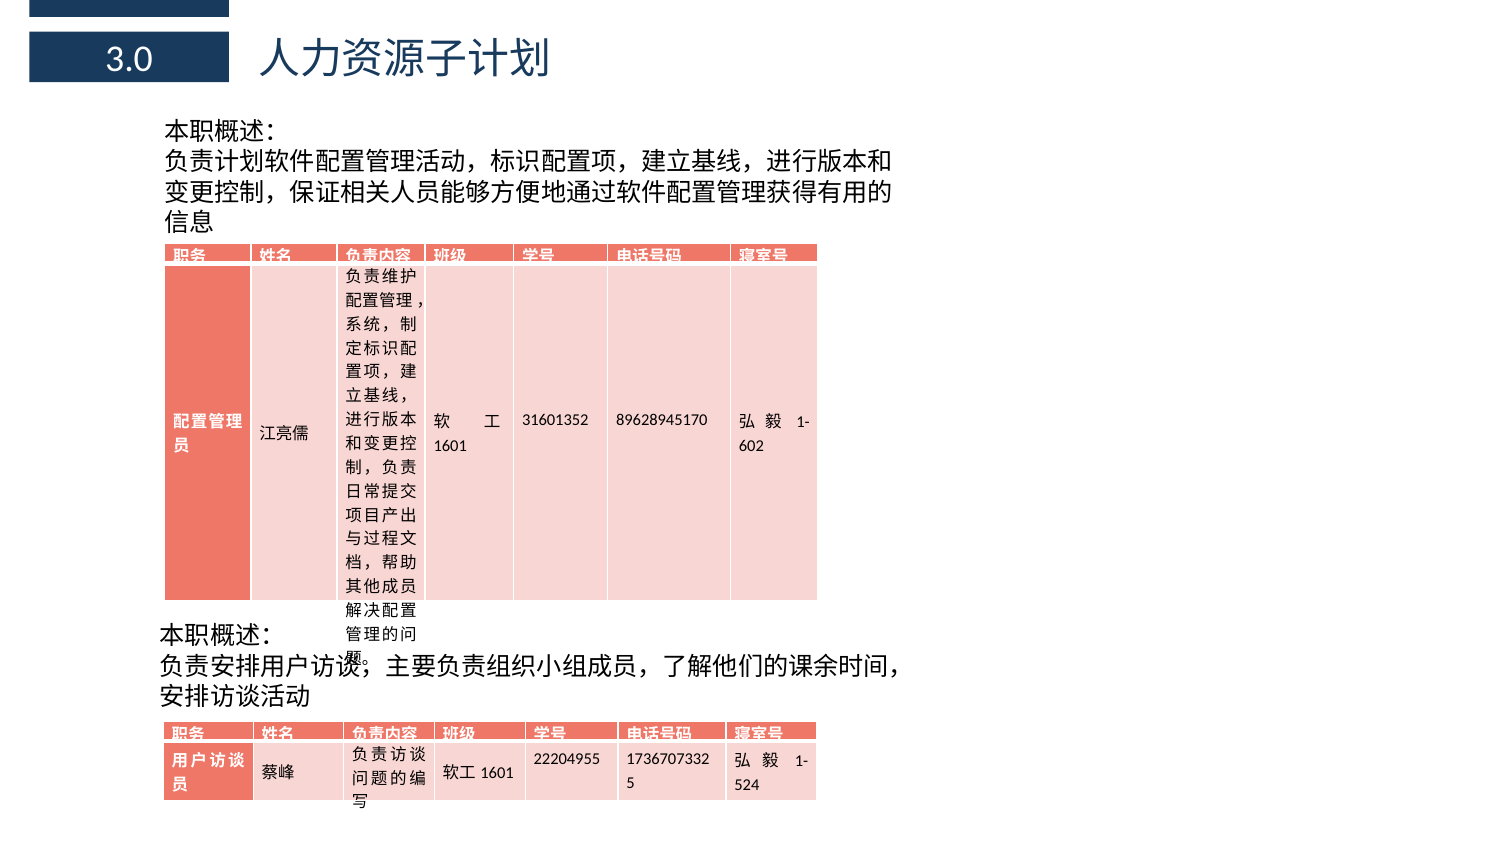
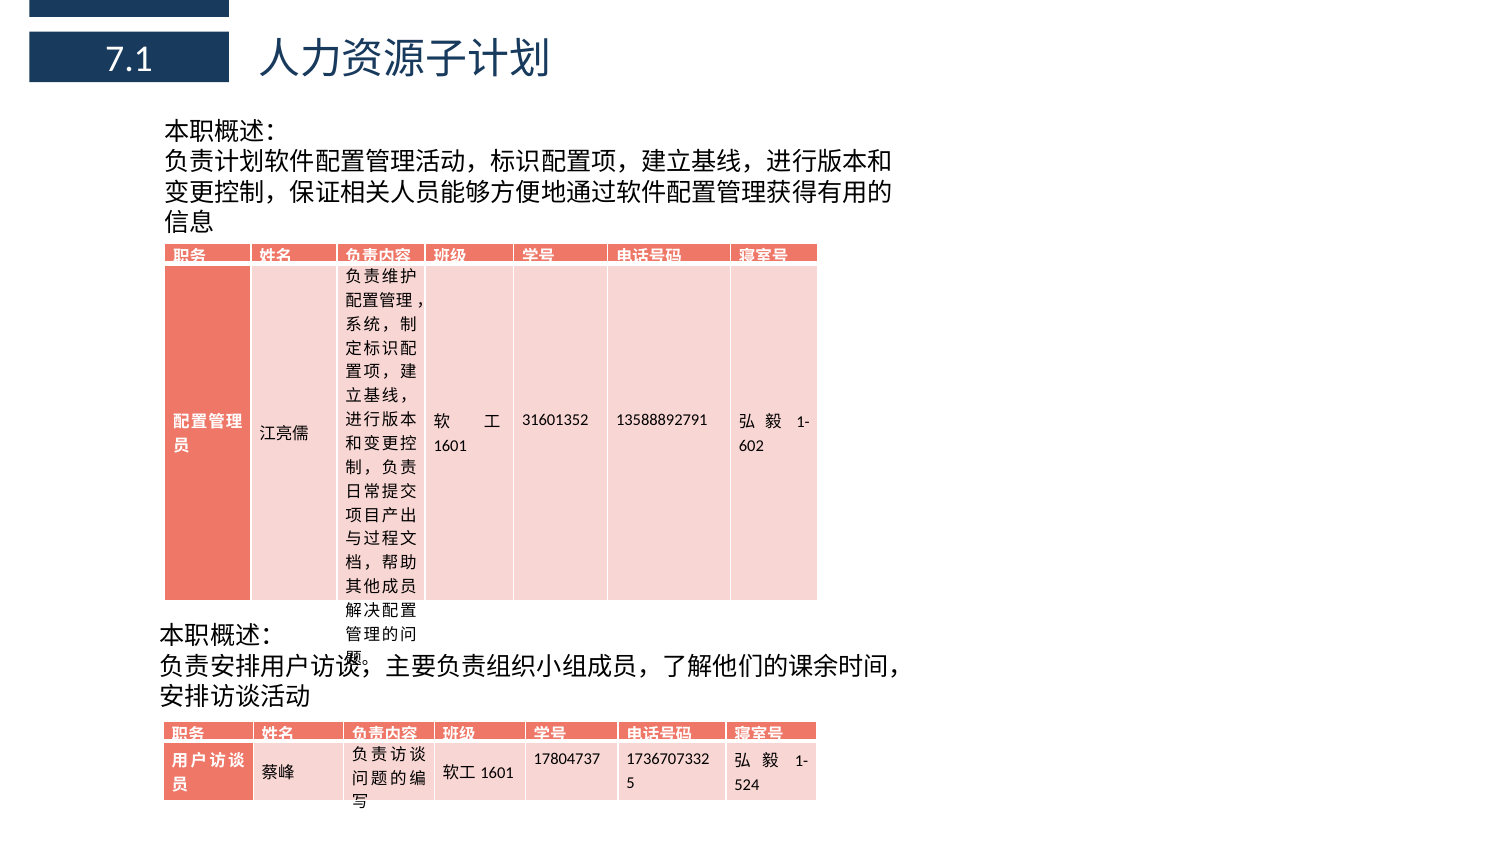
3.0: 3.0 -> 7.1
89628945170: 89628945170 -> 13588892791
22204955: 22204955 -> 17804737
